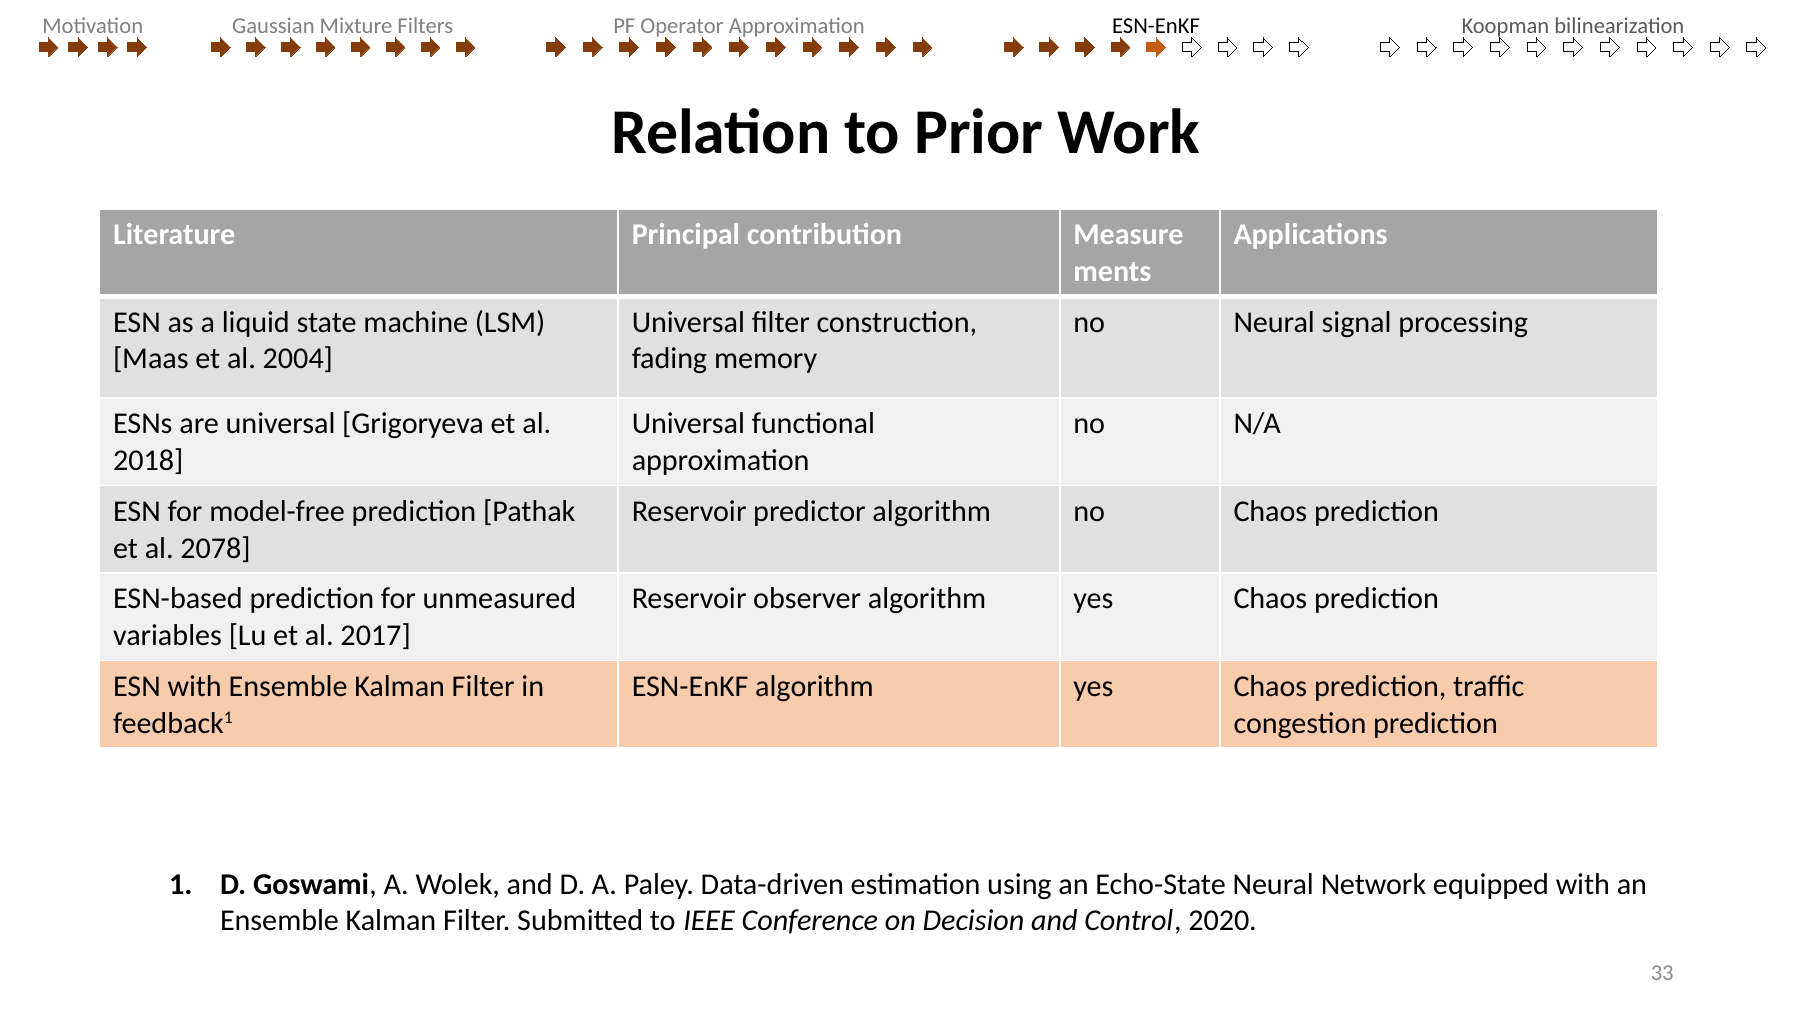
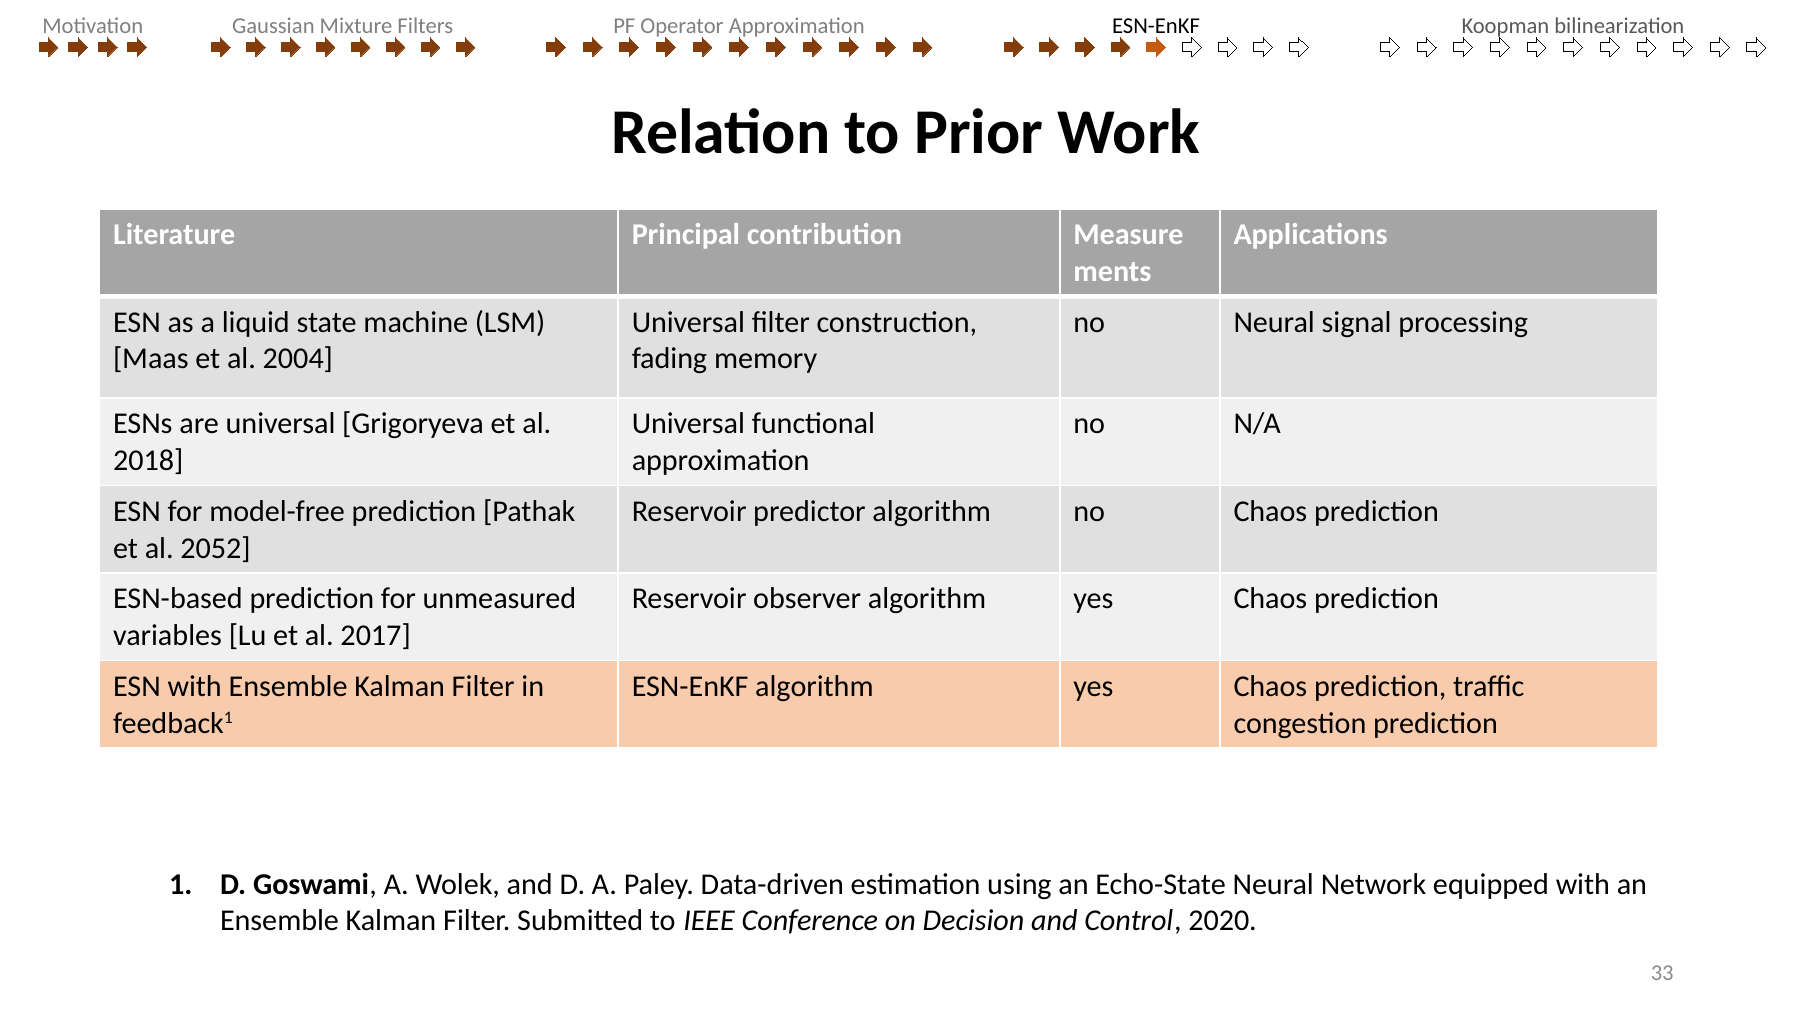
2078: 2078 -> 2052
